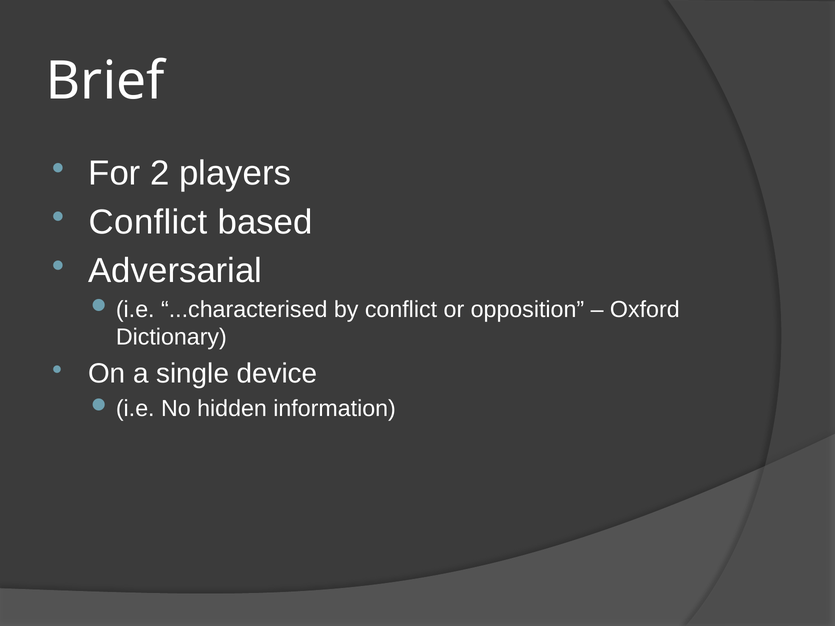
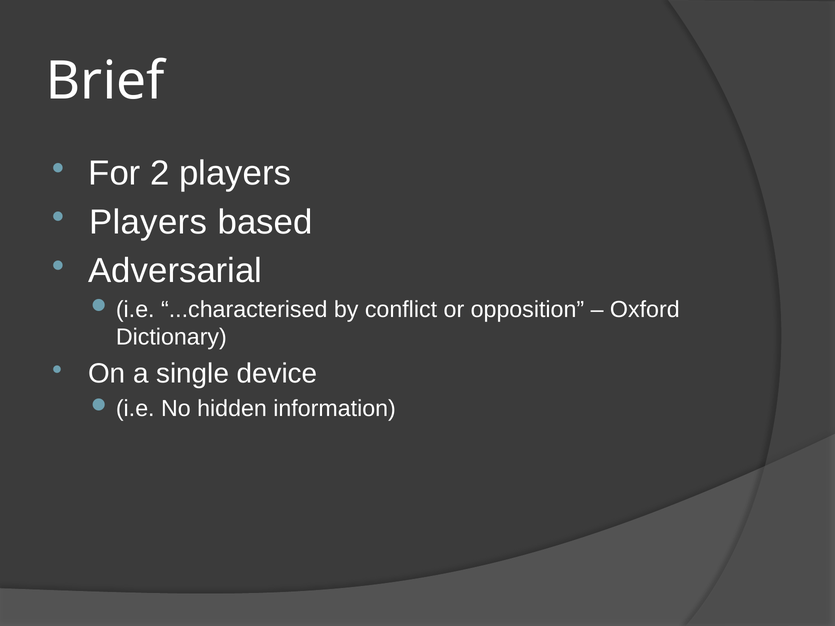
Conflict at (148, 222): Conflict -> Players
